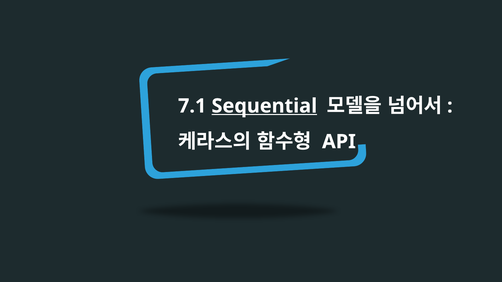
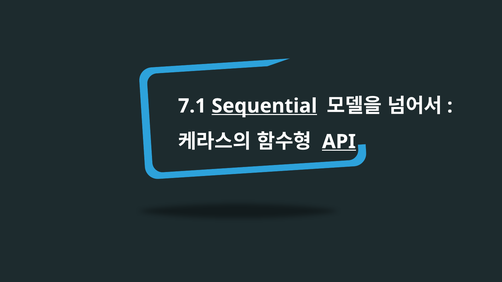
API underline: none -> present
